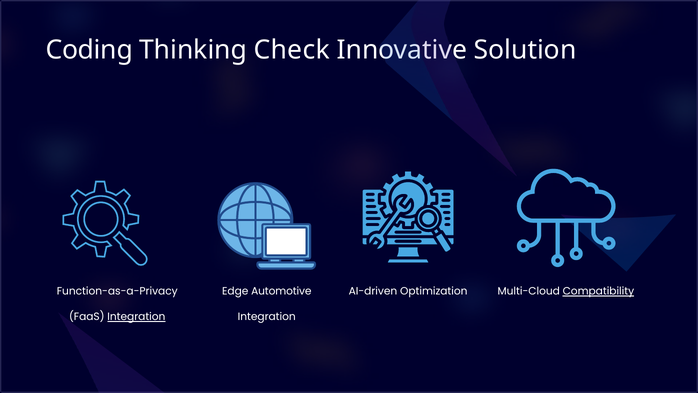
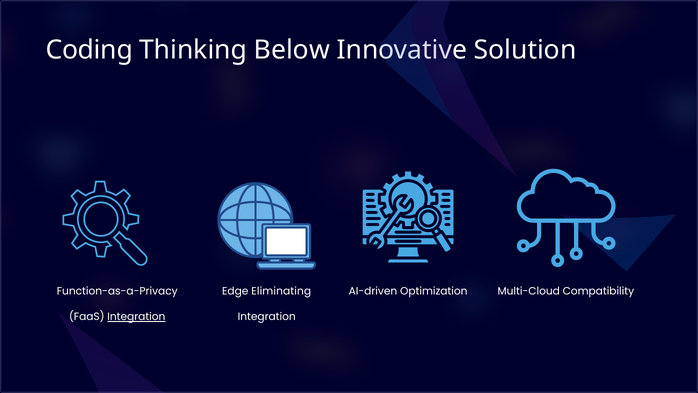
Check: Check -> Below
Automotive: Automotive -> Eliminating
Compatibility underline: present -> none
